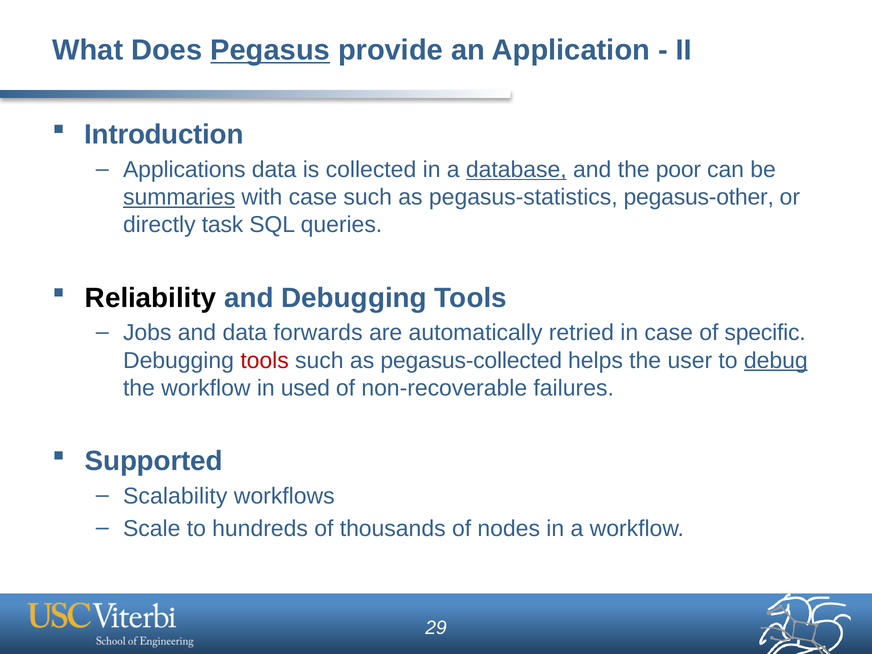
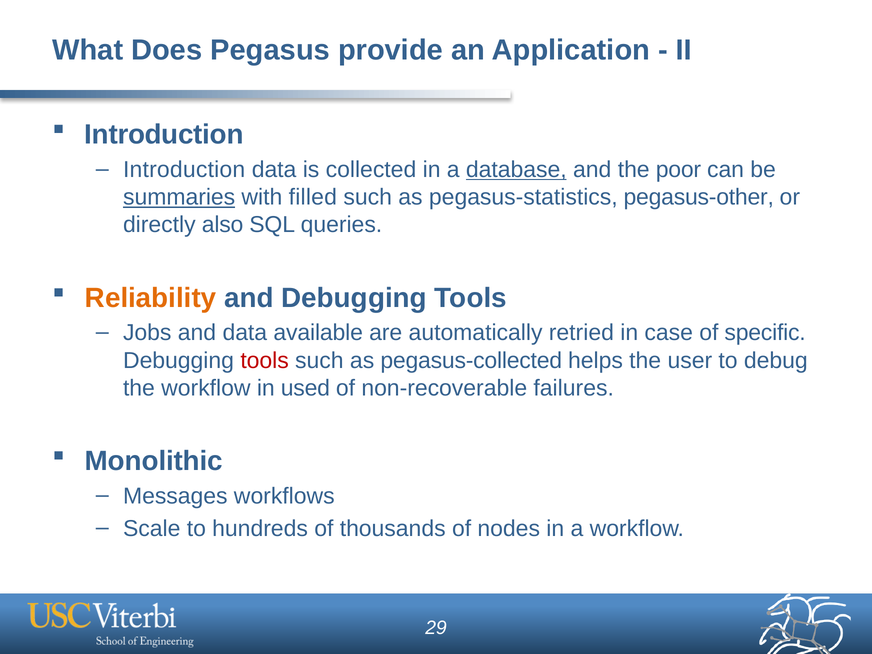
Pegasus underline: present -> none
Applications at (184, 170): Applications -> Introduction
with case: case -> filled
task: task -> also
Reliability colour: black -> orange
forwards: forwards -> available
debug underline: present -> none
Supported: Supported -> Monolithic
Scalability: Scalability -> Messages
